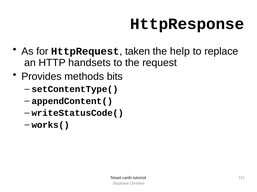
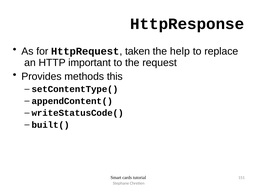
handsets: handsets -> important
bits: bits -> this
works(: works( -> built(
